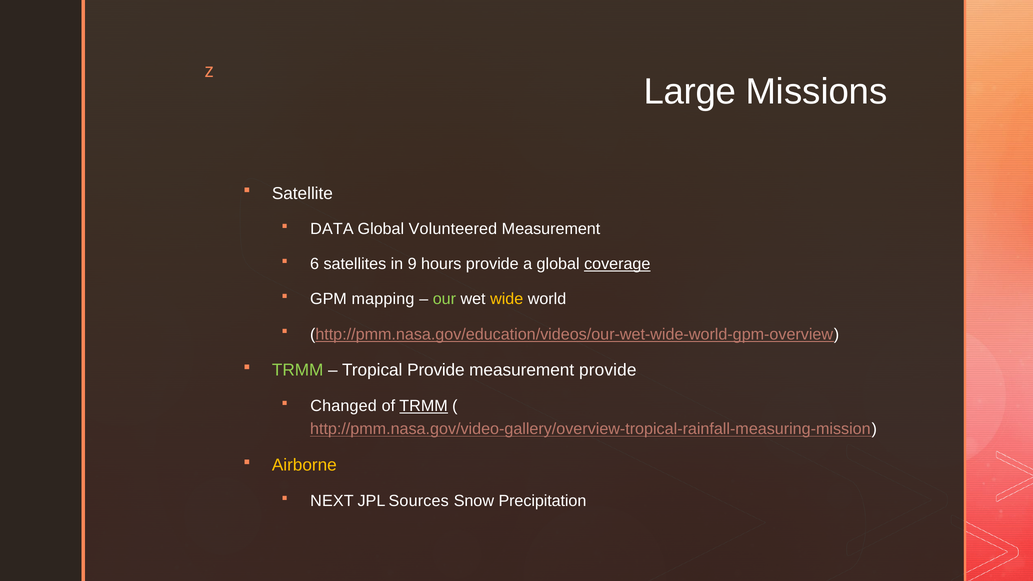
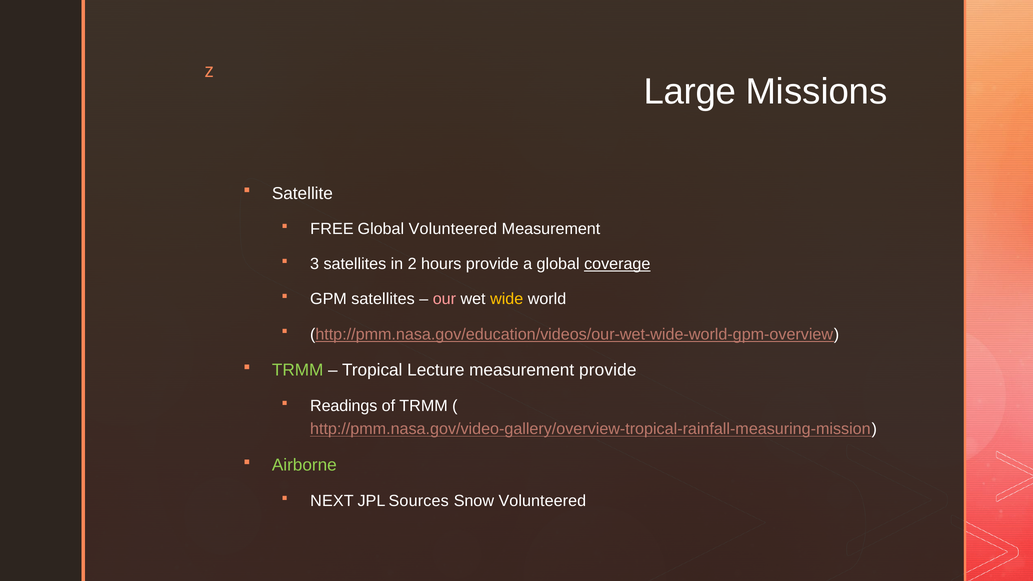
DATA: DATA -> FREE
6: 6 -> 3
9: 9 -> 2
GPM mapping: mapping -> satellites
our colour: light green -> pink
Tropical Provide: Provide -> Lecture
Changed: Changed -> Readings
TRMM at (424, 406) underline: present -> none
Airborne colour: yellow -> light green
Snow Precipitation: Precipitation -> Volunteered
